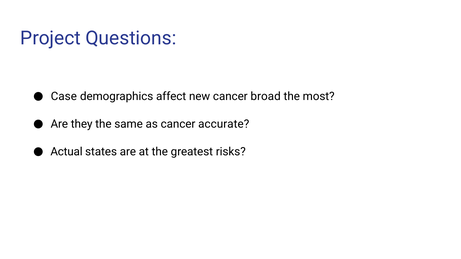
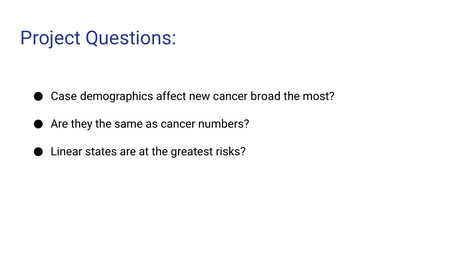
accurate: accurate -> numbers
Actual: Actual -> Linear
